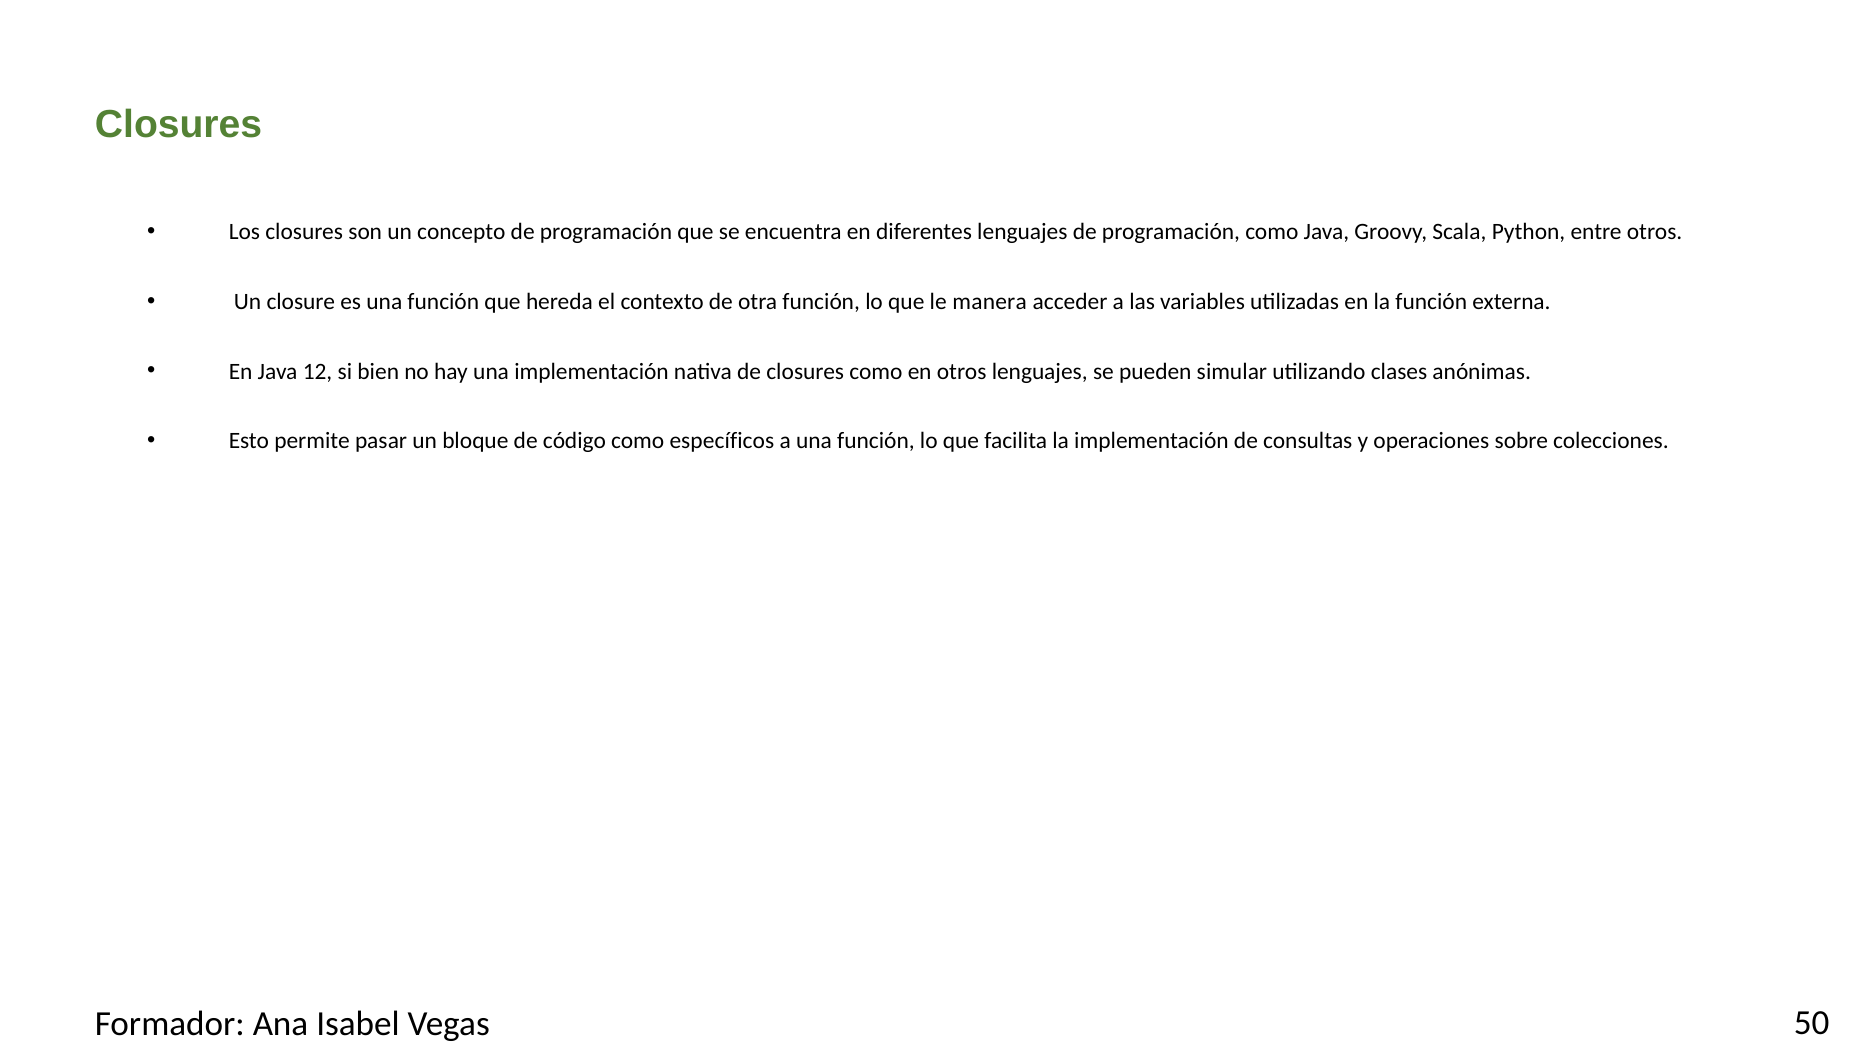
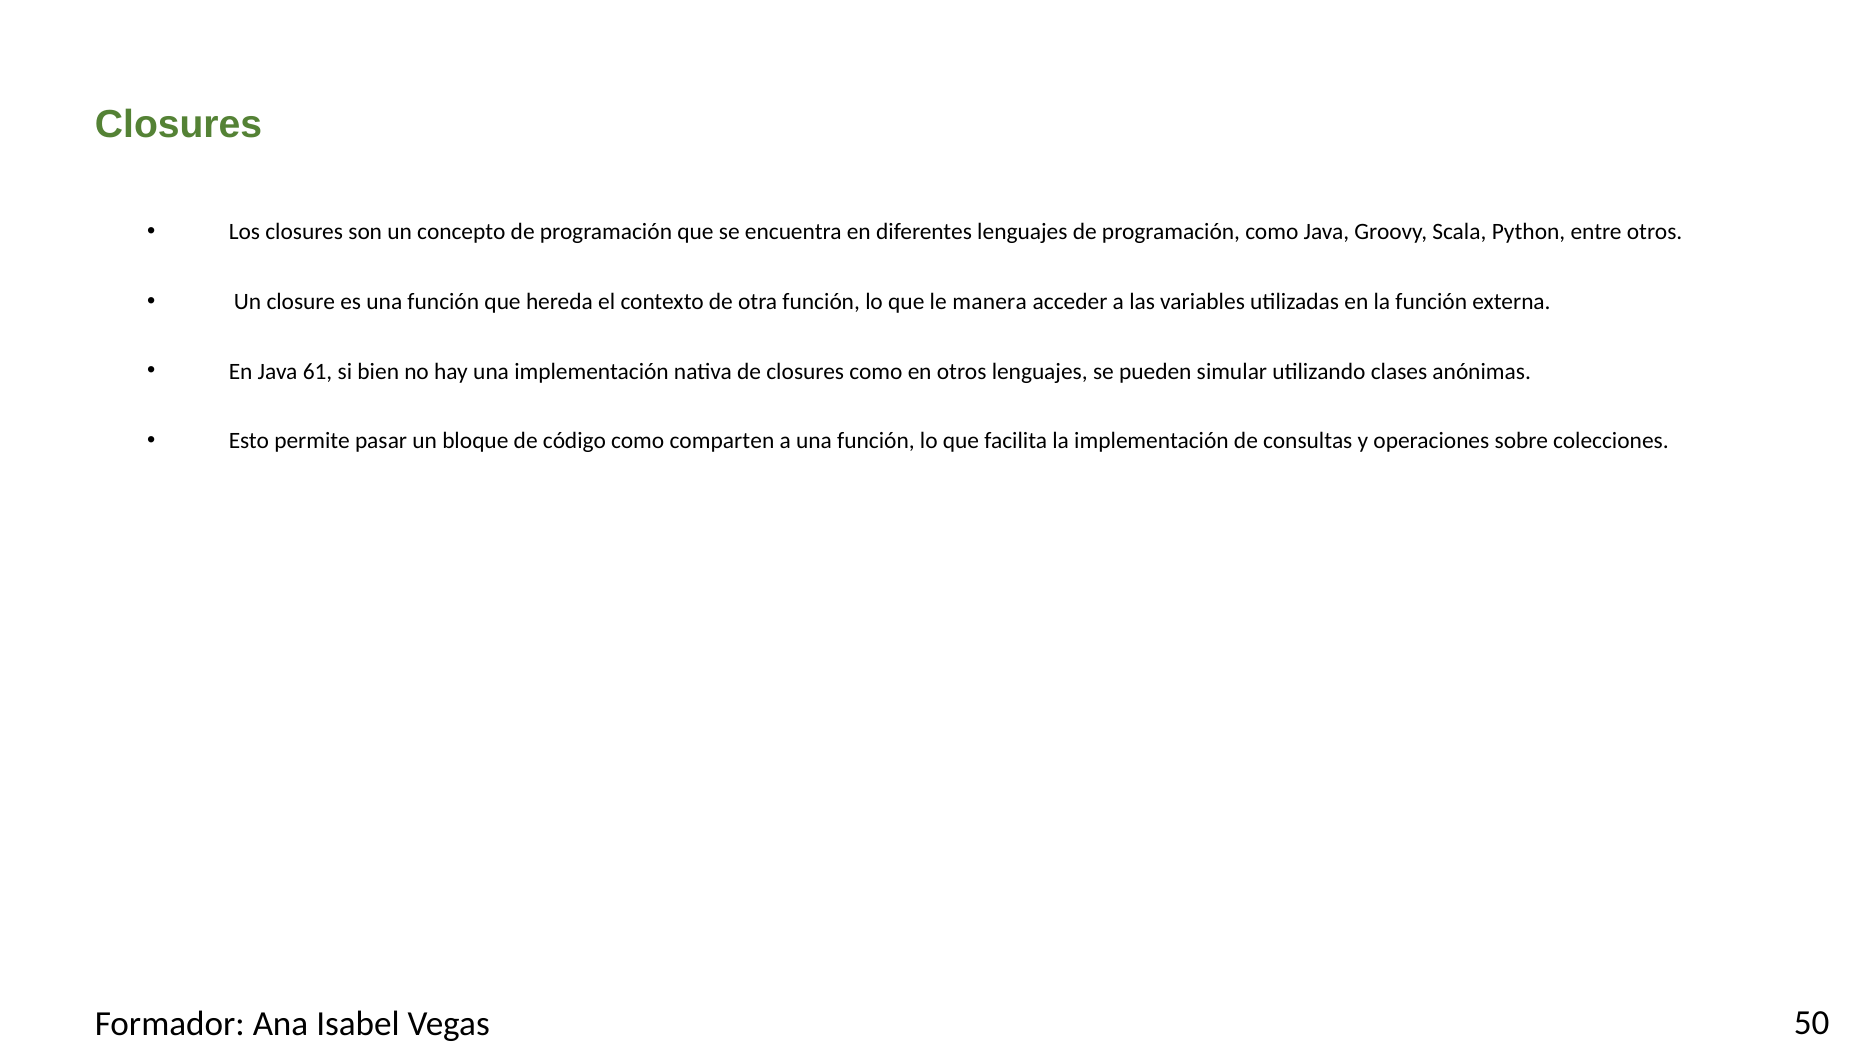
12: 12 -> 61
específicos: específicos -> comparten
